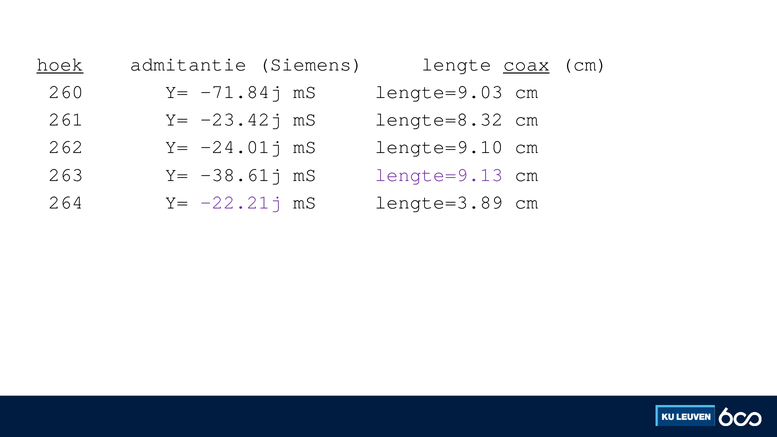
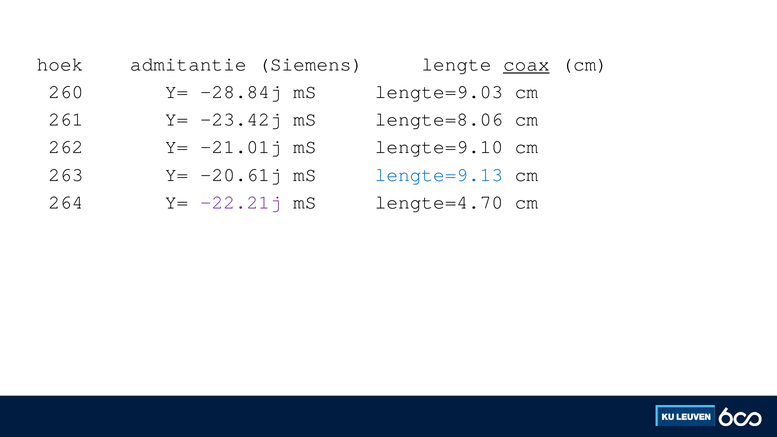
hoek underline: present -> none
-71.84j: -71.84j -> -28.84j
lengte=8.32: lengte=8.32 -> lengte=8.06
-24.01j: -24.01j -> -21.01j
-38.61j: -38.61j -> -20.61j
lengte=9.13 colour: purple -> blue
lengte=3.89: lengte=3.89 -> lengte=4.70
